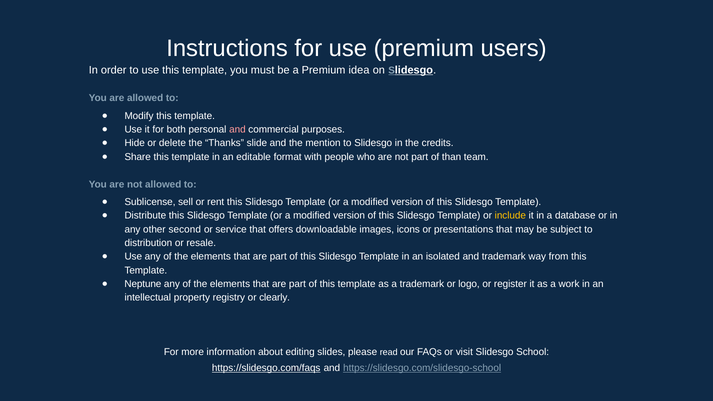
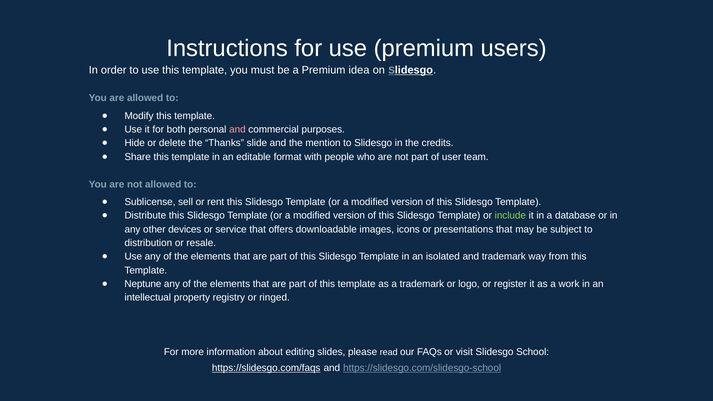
than: than -> user
include colour: yellow -> light green
second: second -> devices
clearly: clearly -> ringed
